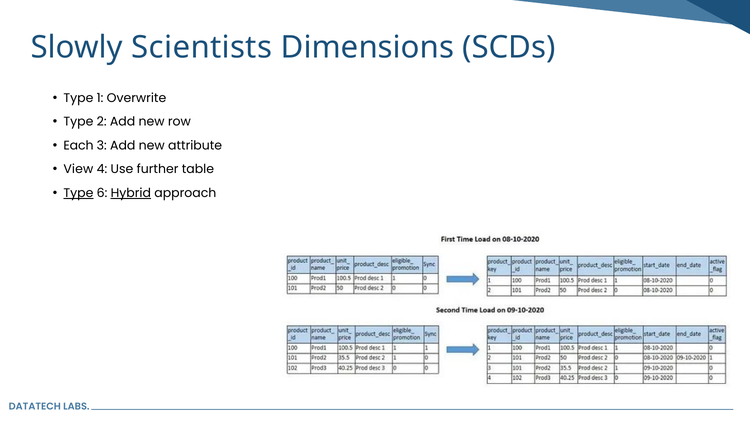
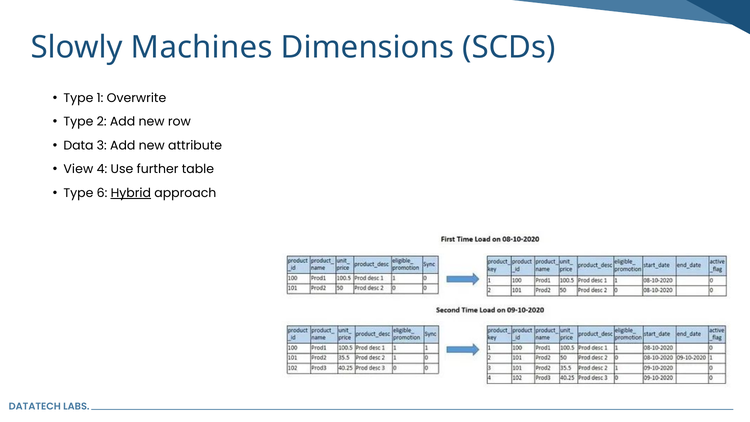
Scientists: Scientists -> Machines
Each: Each -> Data
Type at (78, 193) underline: present -> none
